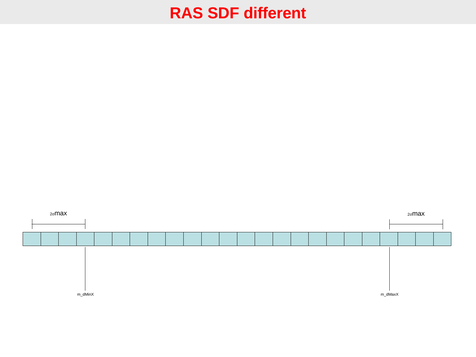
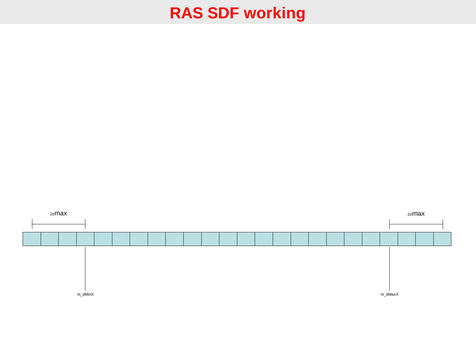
different: different -> working
